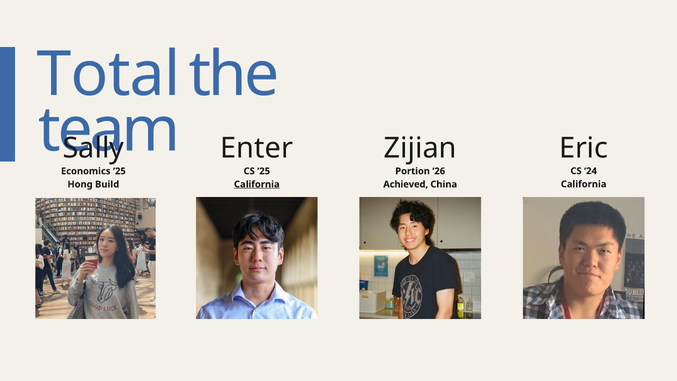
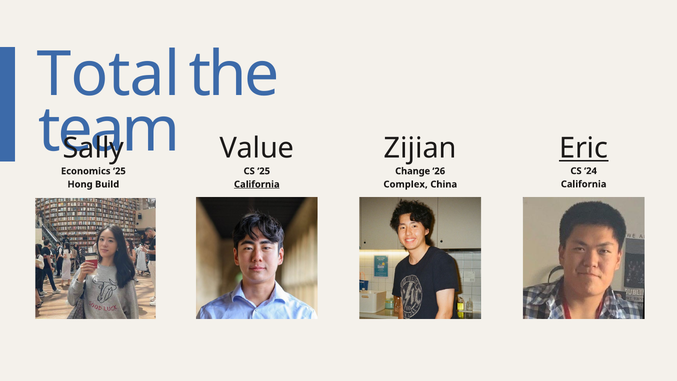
Enter: Enter -> Value
Eric underline: none -> present
Portion: Portion -> Change
Achieved: Achieved -> Complex
